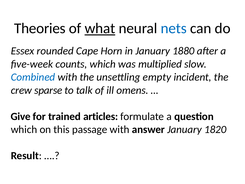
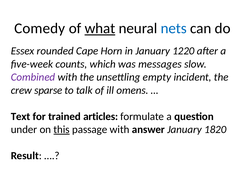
Theories: Theories -> Comedy
1880: 1880 -> 1220
multiplied: multiplied -> messages
Combined colour: blue -> purple
Give: Give -> Text
which at (24, 129): which -> under
this underline: none -> present
